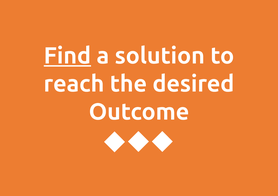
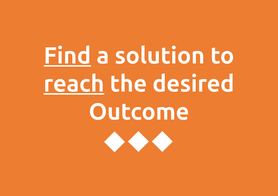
reach underline: none -> present
